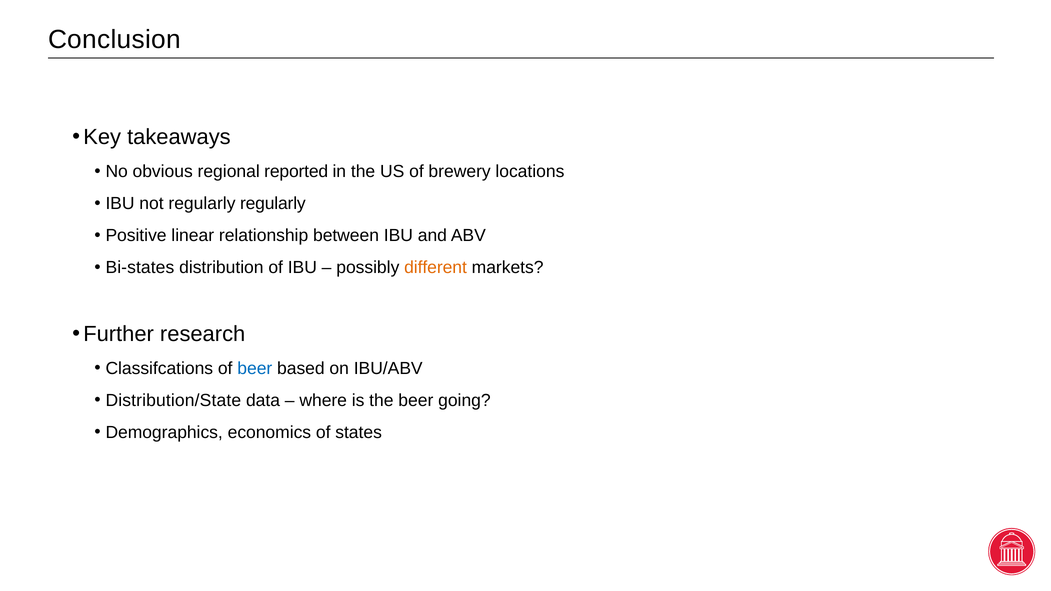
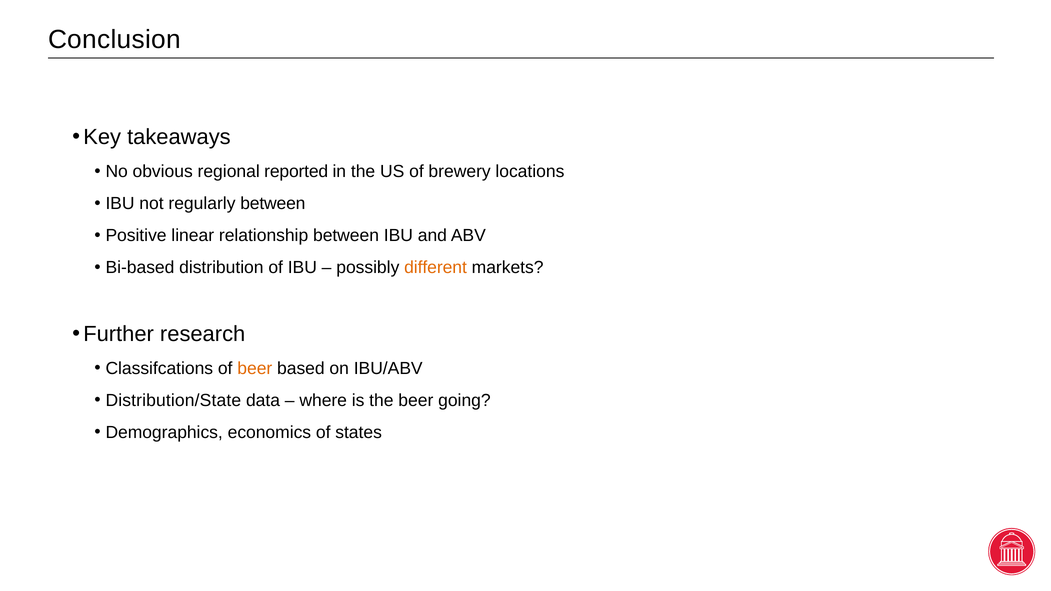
regularly regularly: regularly -> between
Bi-states: Bi-states -> Bi-based
beer at (255, 369) colour: blue -> orange
